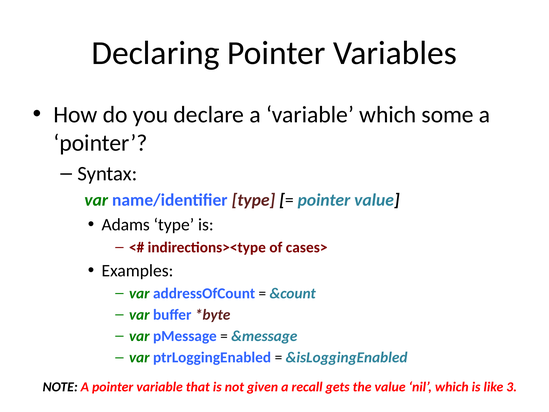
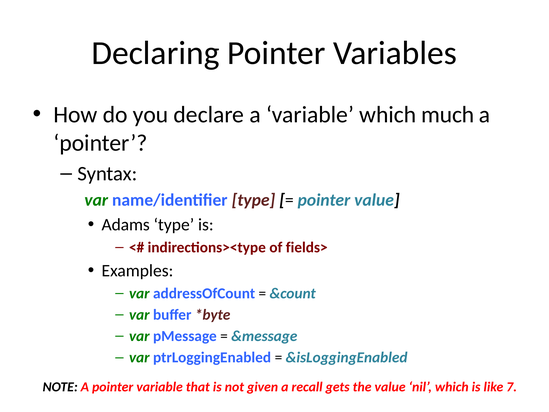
some: some -> much
cases>: cases> -> fields>
3: 3 -> 7
